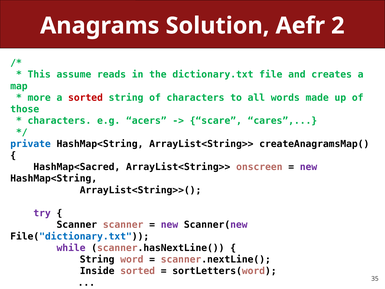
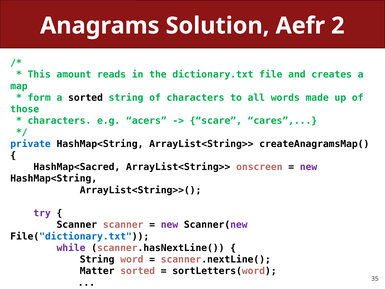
assume: assume -> amount
more: more -> form
sorted at (85, 98) colour: red -> black
Inside: Inside -> Matter
